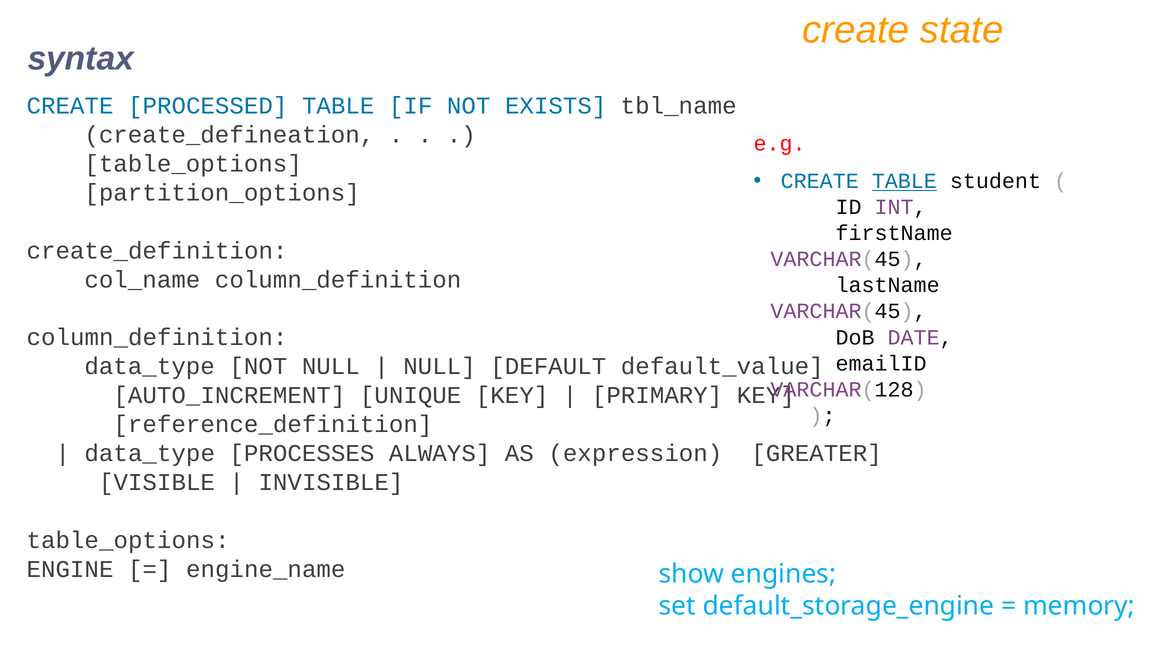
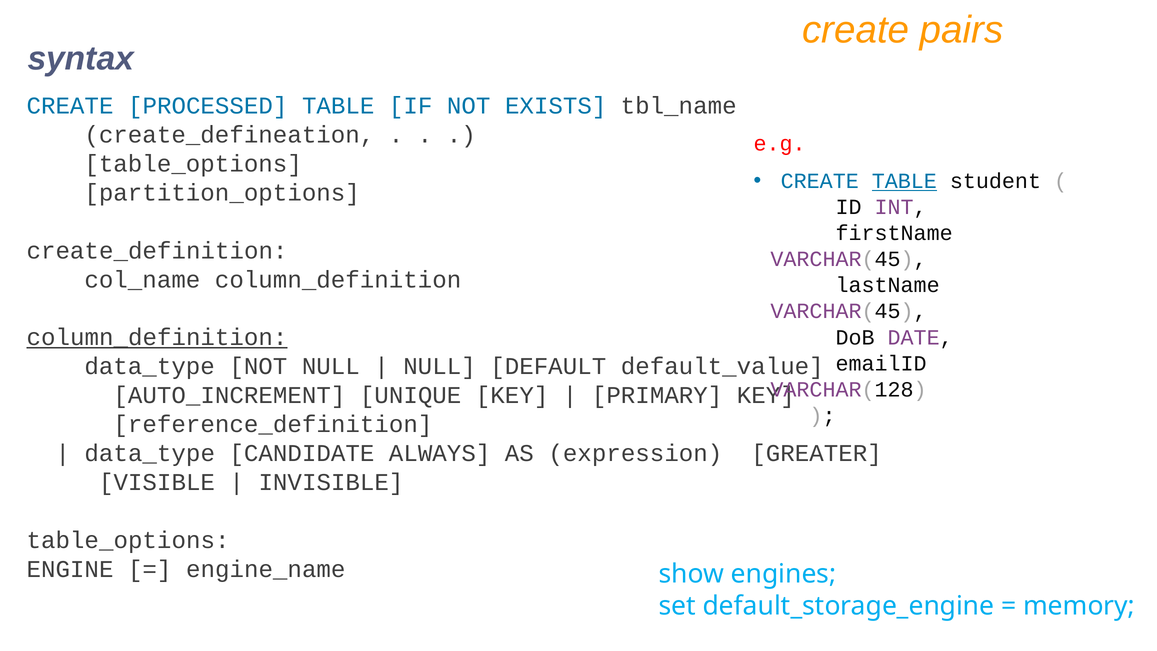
state: state -> pairs
column_definition at (157, 337) underline: none -> present
PROCESSES: PROCESSES -> CANDIDATE
